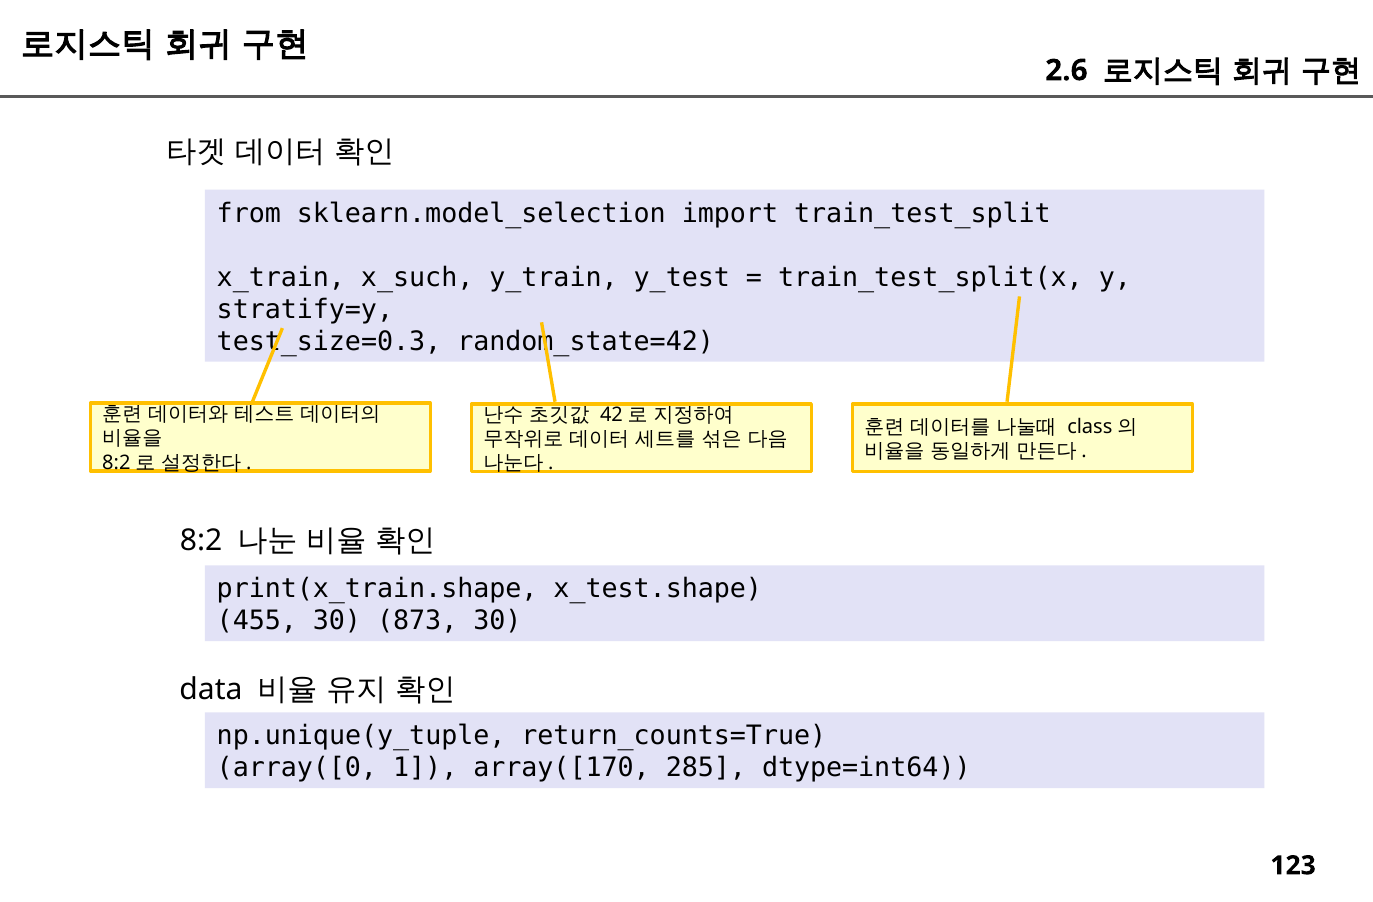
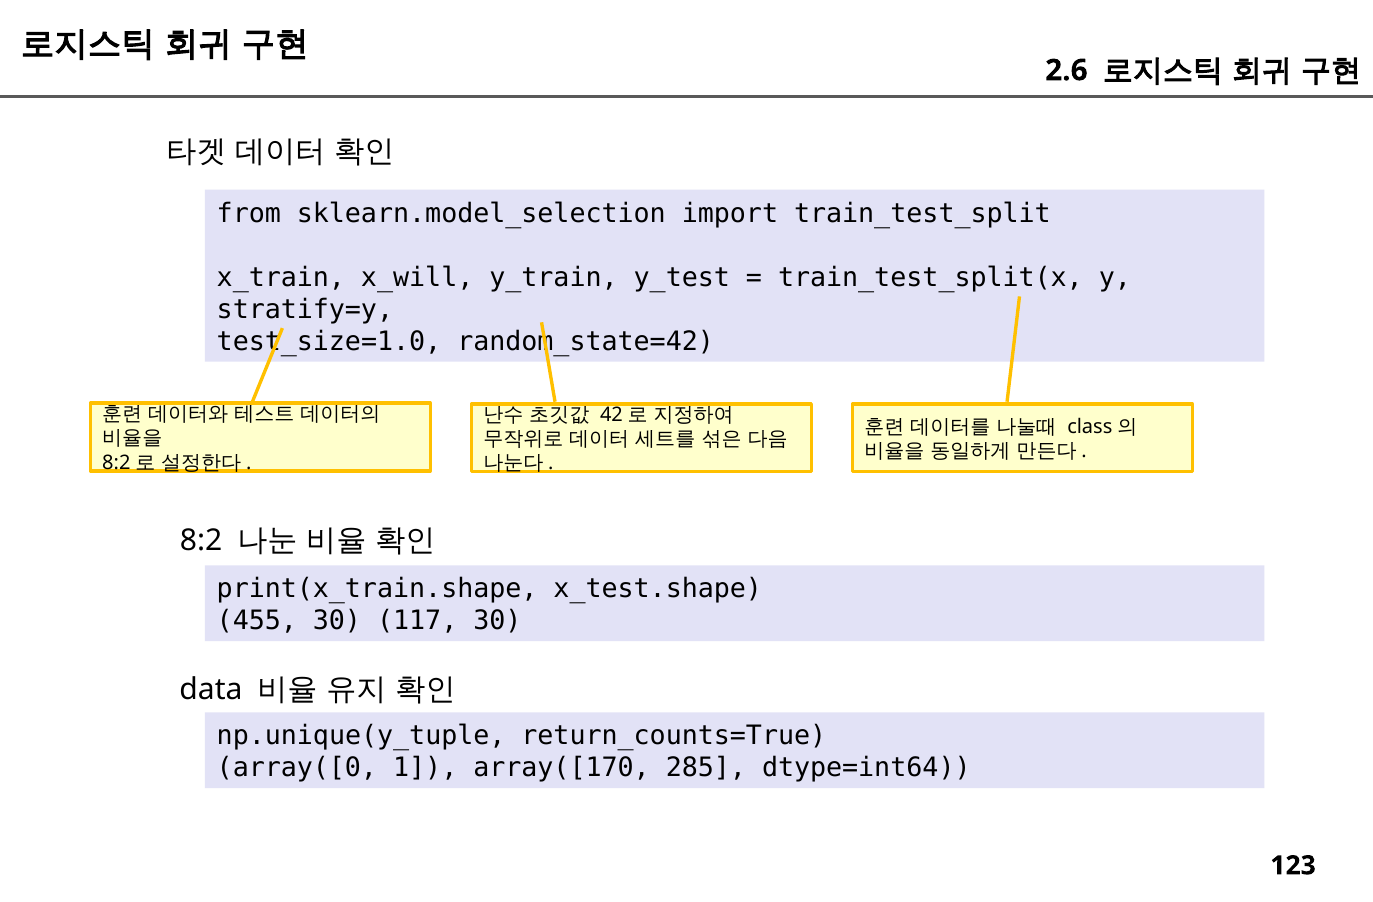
x_such: x_such -> x_will
test_size=0.3: test_size=0.3 -> test_size=1.0
873: 873 -> 117
